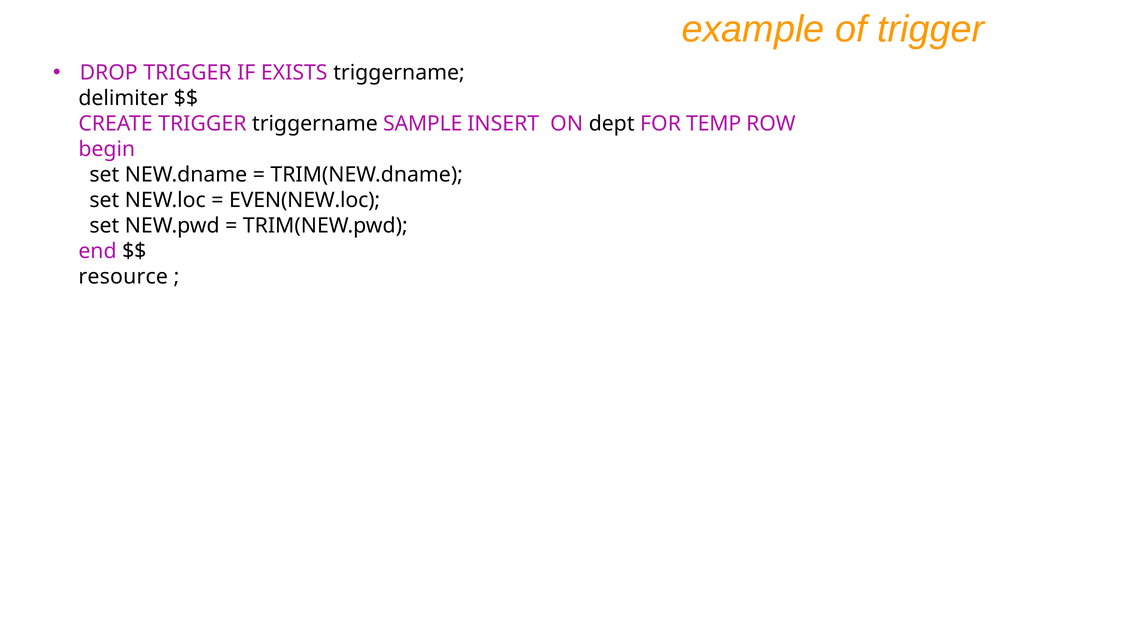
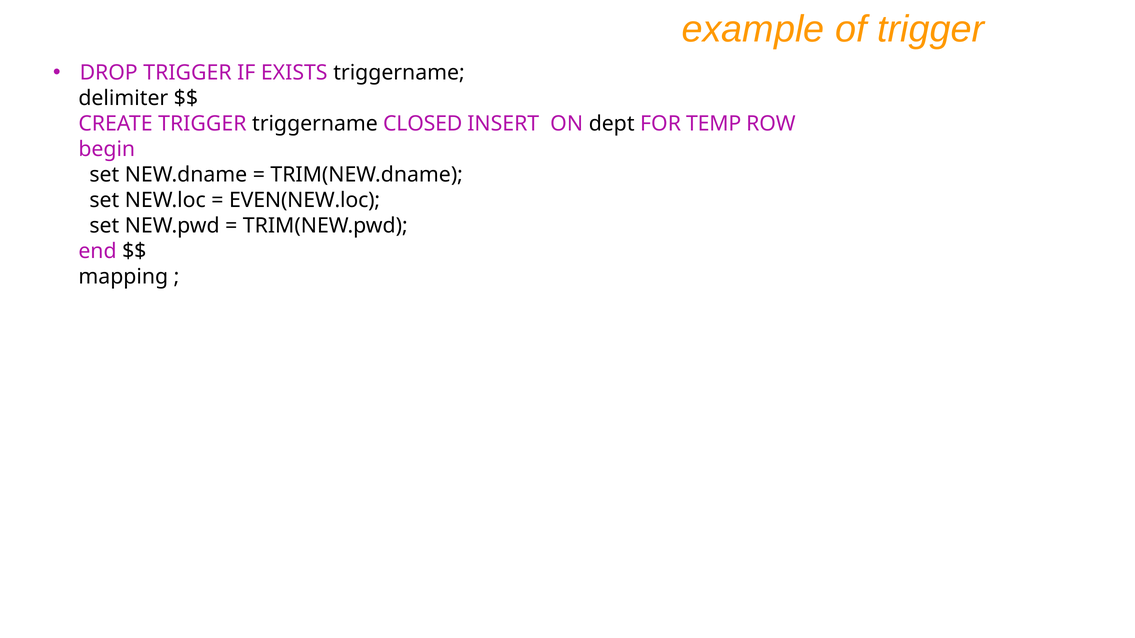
SAMPLE: SAMPLE -> CLOSED
resource: resource -> mapping
